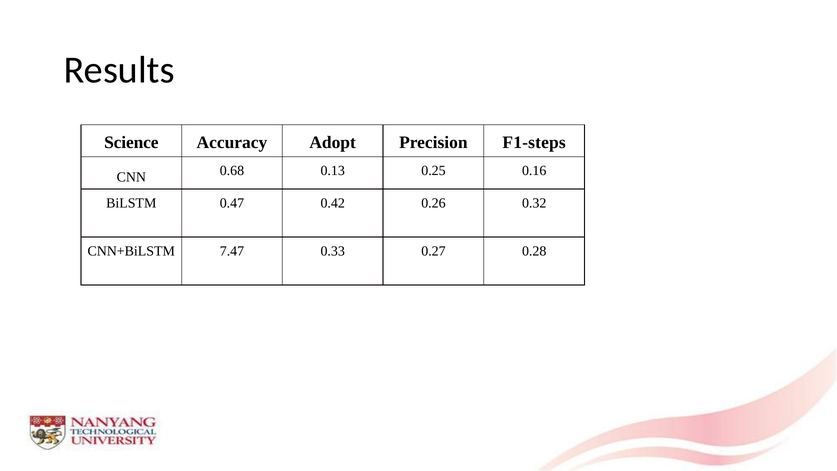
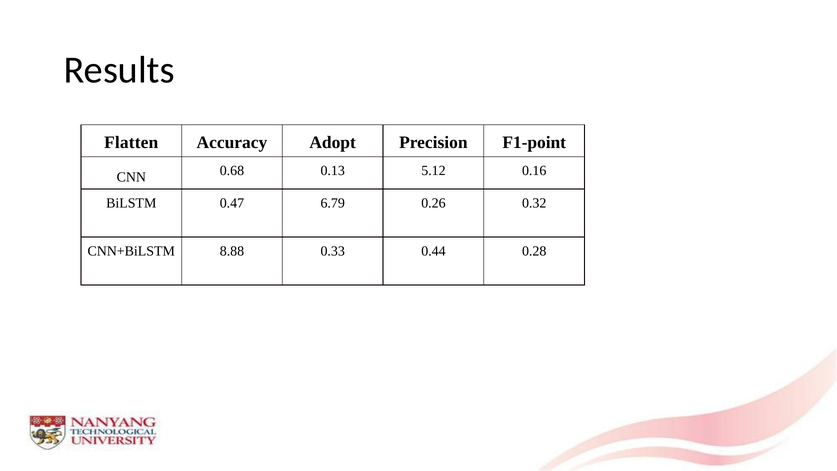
Science: Science -> Flatten
F1-steps: F1-steps -> F1-point
0.25: 0.25 -> 5.12
0.42: 0.42 -> 6.79
7.47: 7.47 -> 8.88
0.27: 0.27 -> 0.44
